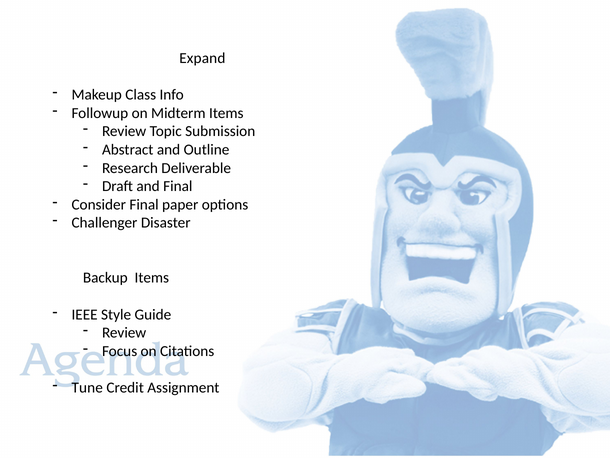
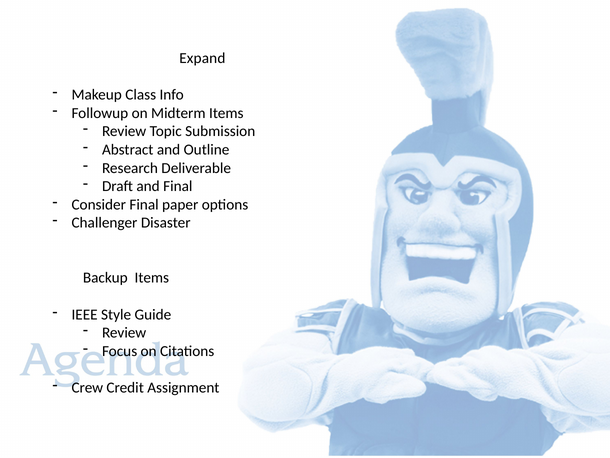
Tune: Tune -> Crew
